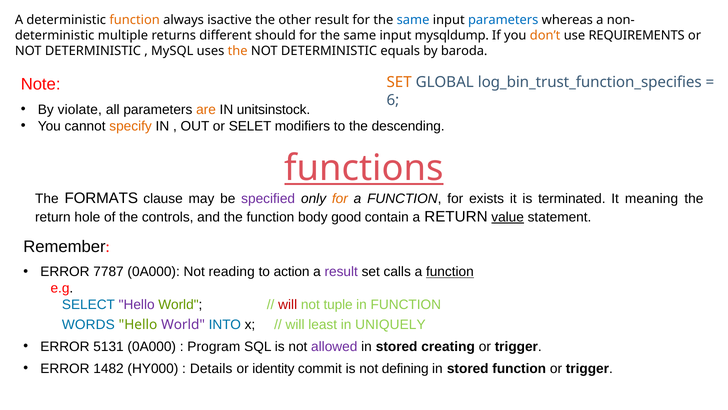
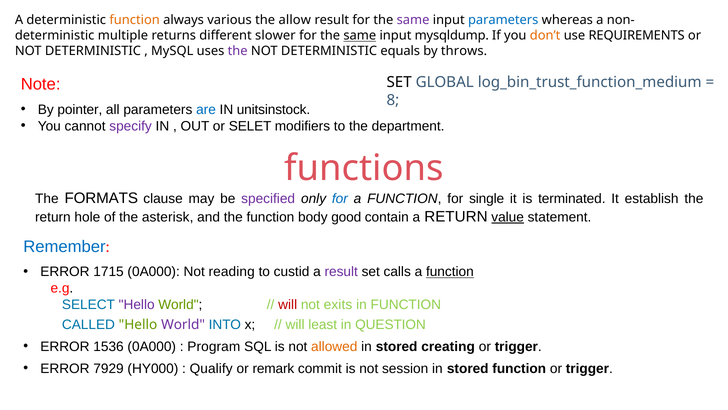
isactive: isactive -> various
other: other -> allow
same at (413, 20) colour: blue -> purple
should: should -> slower
same at (360, 36) underline: none -> present
the at (238, 51) colour: orange -> purple
baroda: baroda -> throws
SET at (399, 82) colour: orange -> black
log_bin_trust_function_specifies: log_bin_trust_function_specifies -> log_bin_trust_function_medium
6: 6 -> 8
violate: violate -> pointer
are colour: orange -> blue
specify colour: orange -> purple
descending: descending -> department
functions underline: present -> none
for at (340, 199) colour: orange -> blue
exists: exists -> single
meaning: meaning -> establish
controls: controls -> asterisk
Remember colour: black -> blue
7787: 7787 -> 1715
action: action -> custid
tuple: tuple -> exits
WORDS: WORDS -> CALLED
UNIQUELY: UNIQUELY -> QUESTION
5131: 5131 -> 1536
allowed colour: purple -> orange
1482: 1482 -> 7929
Details: Details -> Qualify
identity: identity -> remark
defining: defining -> session
